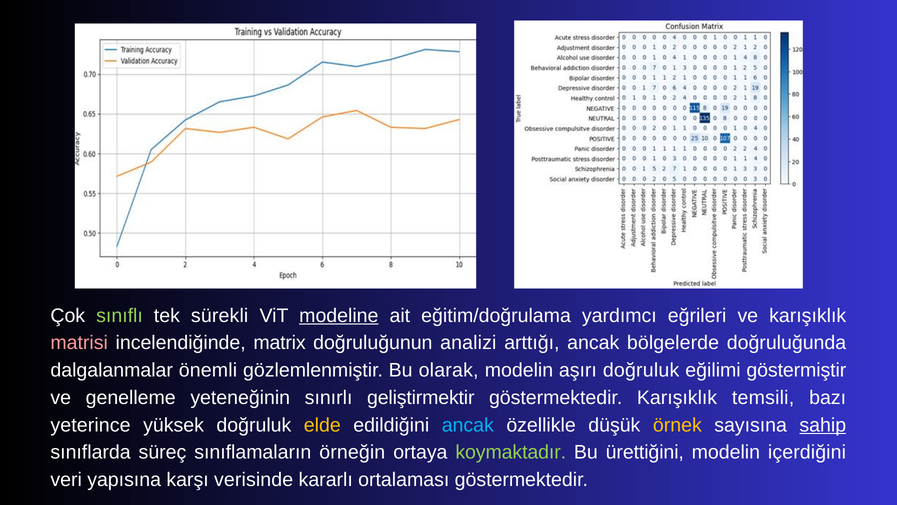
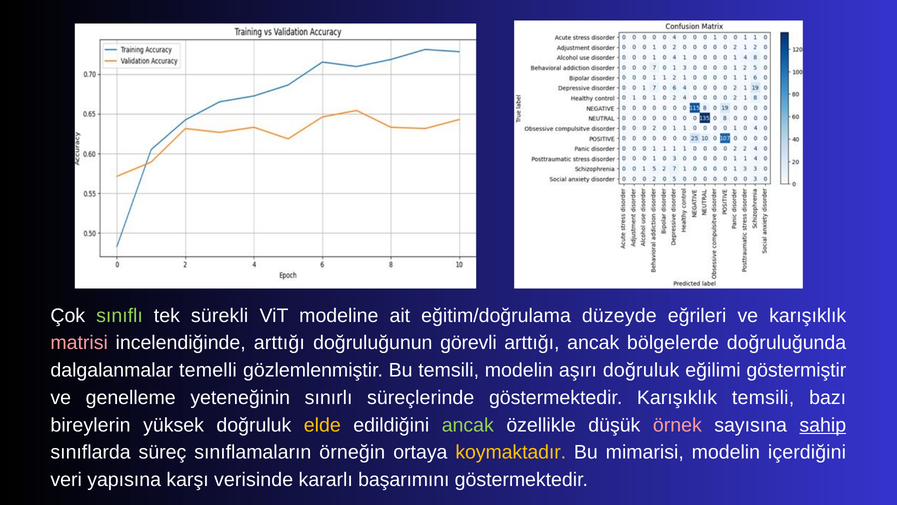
modeline underline: present -> none
yardımcı: yardımcı -> düzeyde
incelendiğinde matrix: matrix -> arttığı
analizi: analizi -> görevli
önemli: önemli -> temelli
Bu olarak: olarak -> temsili
geliştirmektir: geliştirmektir -> süreçlerinde
yeterince: yeterince -> bireylerin
ancak at (468, 425) colour: light blue -> light green
örnek colour: yellow -> pink
koymaktadır colour: light green -> yellow
ürettiğini: ürettiğini -> mimarisi
ortalaması: ortalaması -> başarımını
